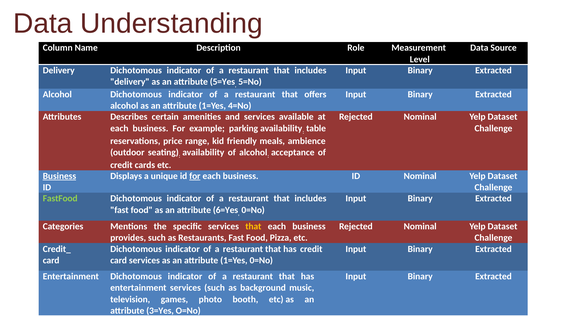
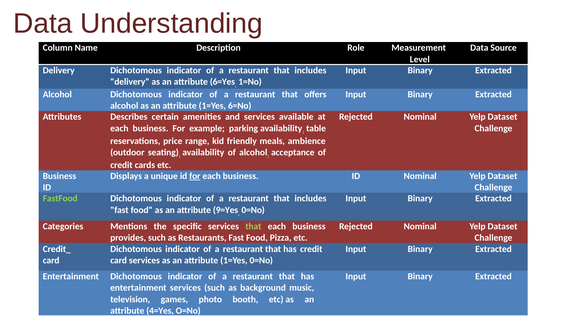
5=Yes: 5=Yes -> 6=Yes
5=No: 5=No -> 1=No
4=No: 4=No -> 6=No
Business at (59, 176) underline: present -> none
6=Yes: 6=Yes -> 9=Yes
that at (253, 227) colour: yellow -> light green
3=Yes: 3=Yes -> 4=Yes
